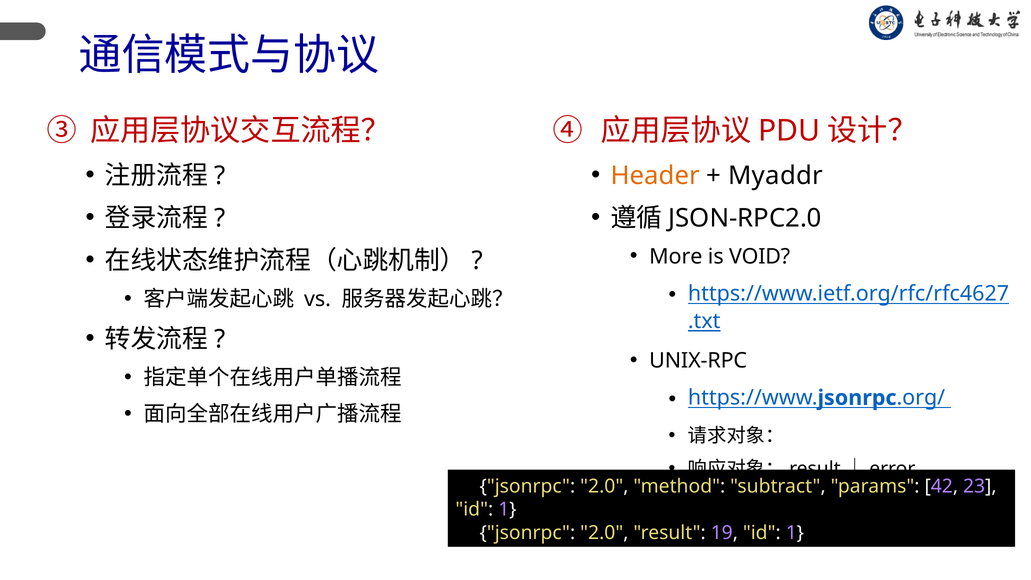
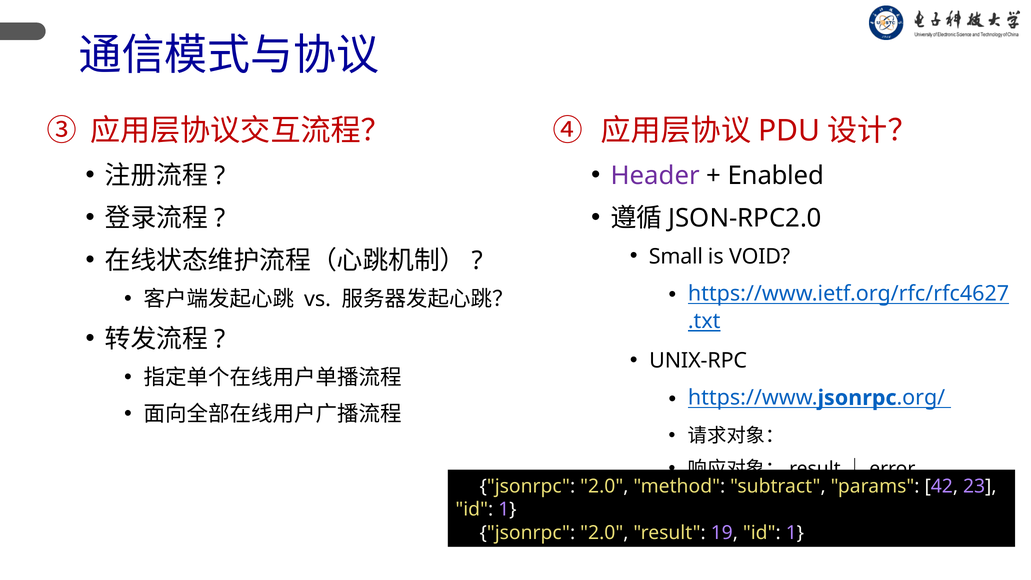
Header colour: orange -> purple
Myaddr: Myaddr -> Enabled
More: More -> Small
